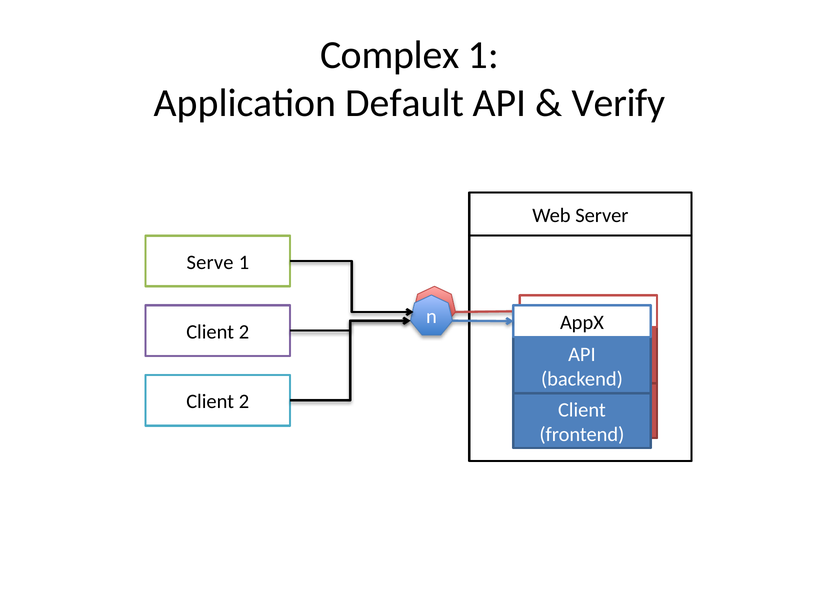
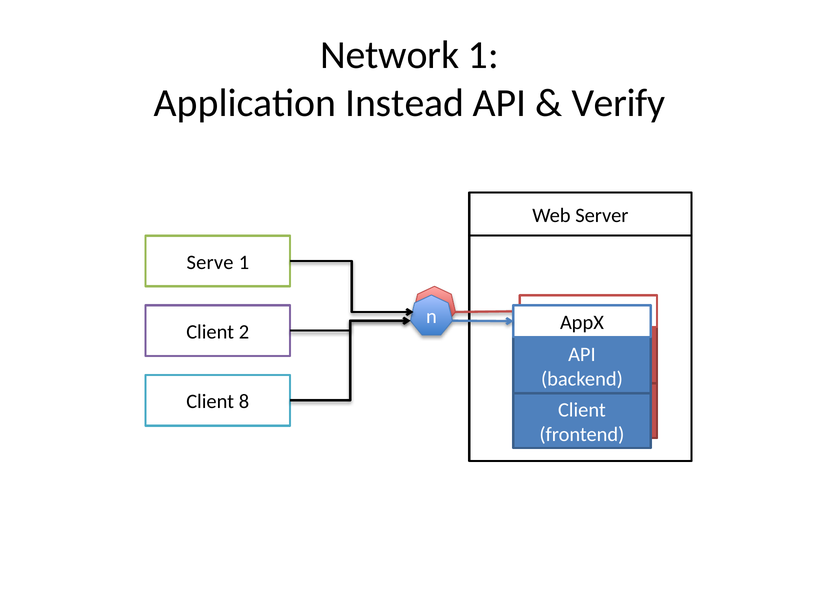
Complex: Complex -> Network
Default: Default -> Instead
2 at (244, 402): 2 -> 8
